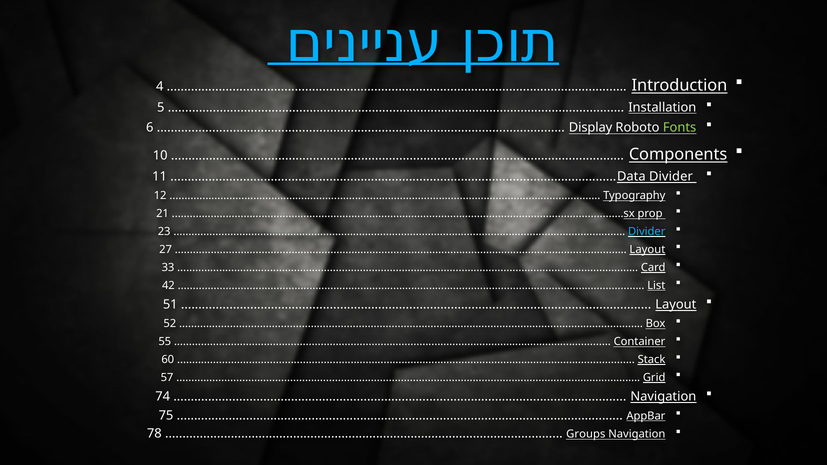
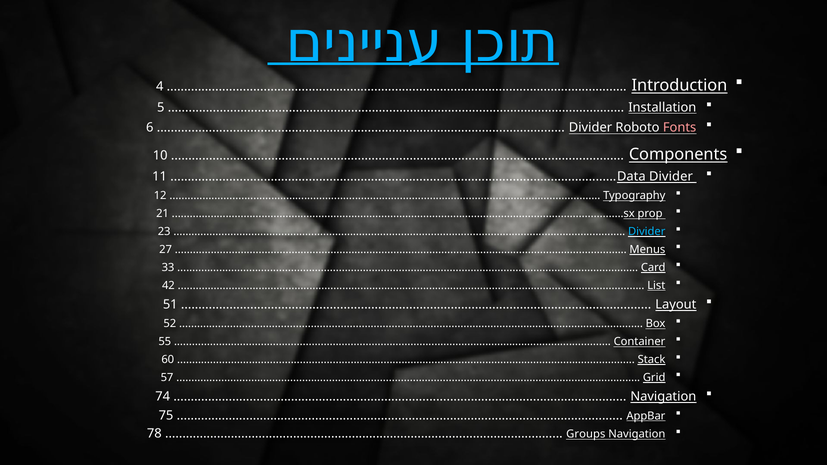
Display at (591, 128): Display -> Divider
Fonts colour: light green -> pink
Layout at (647, 250): Layout -> Menus
